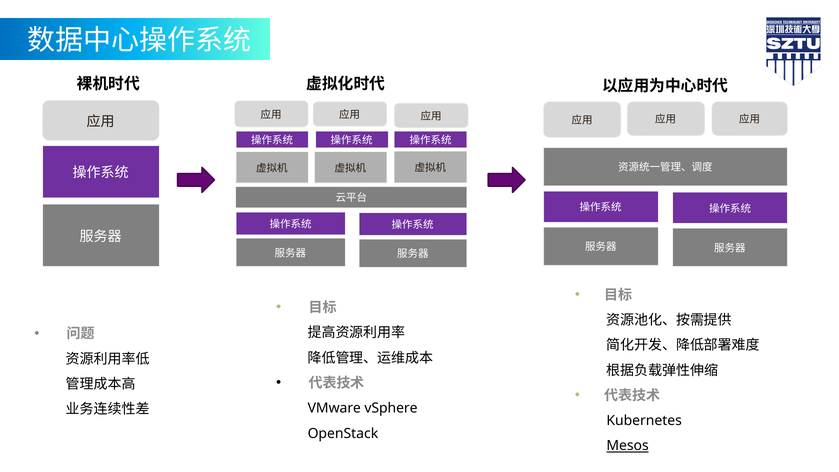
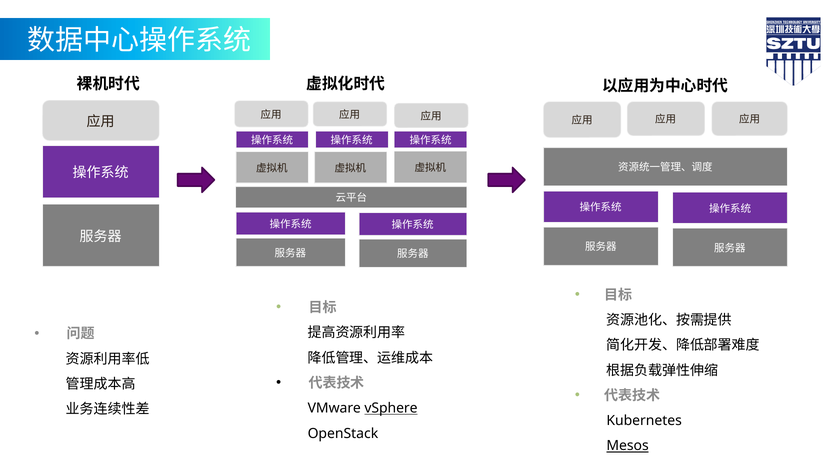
vSphere underline: none -> present
